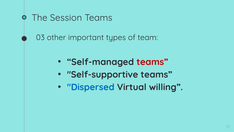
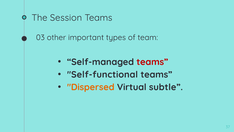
Self-supportive: Self-supportive -> Self-functional
Dispersed colour: blue -> orange
willing: willing -> subtle
